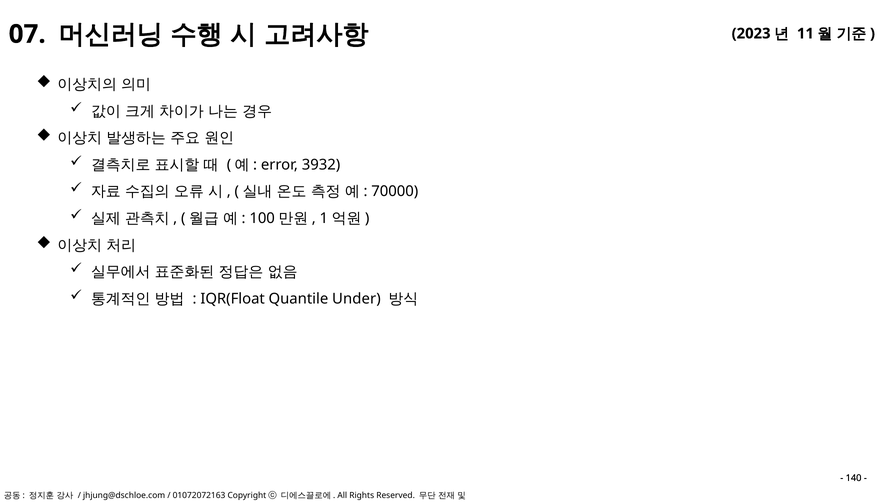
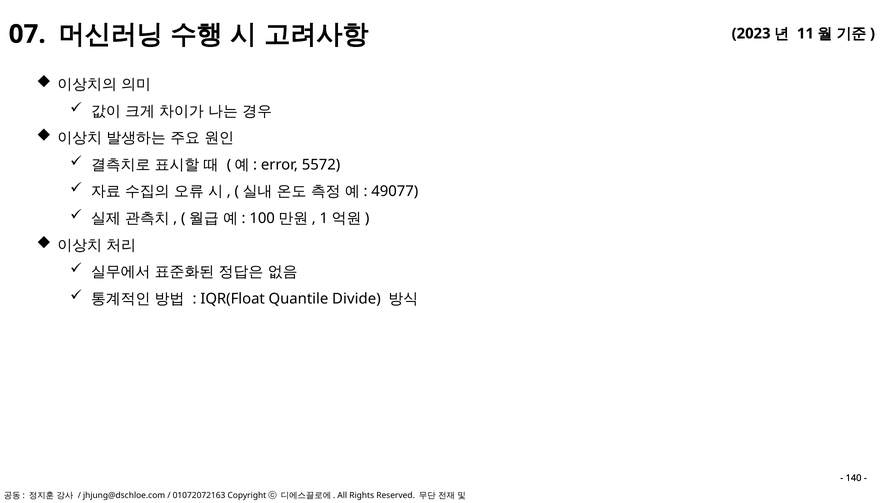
3932: 3932 -> 5572
70000: 70000 -> 49077
Under: Under -> Divide
